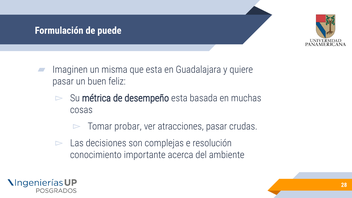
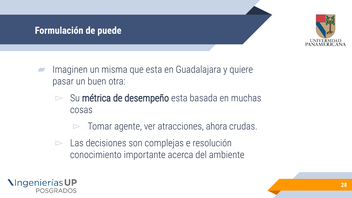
feliz: feliz -> otra
probar: probar -> agente
atracciones pasar: pasar -> ahora
